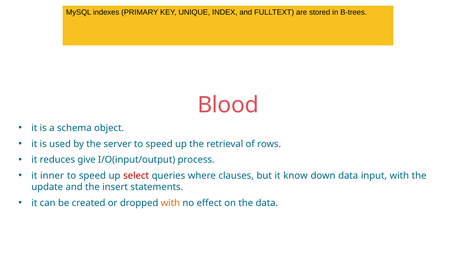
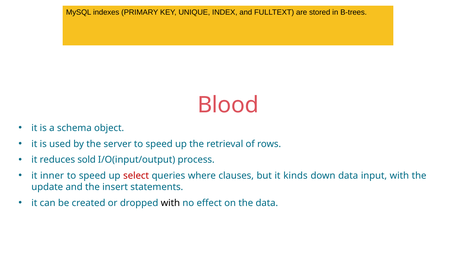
give: give -> sold
know: know -> kinds
with at (170, 203) colour: orange -> black
